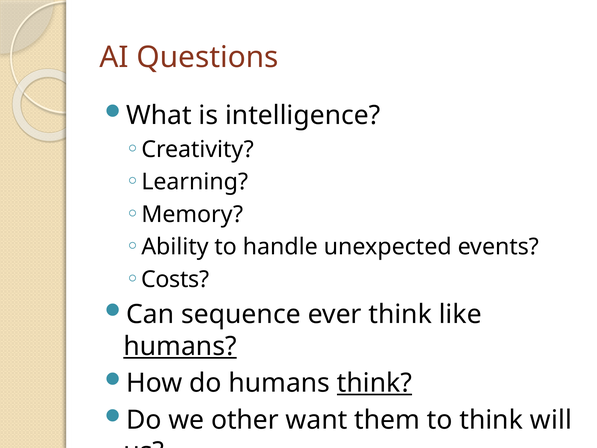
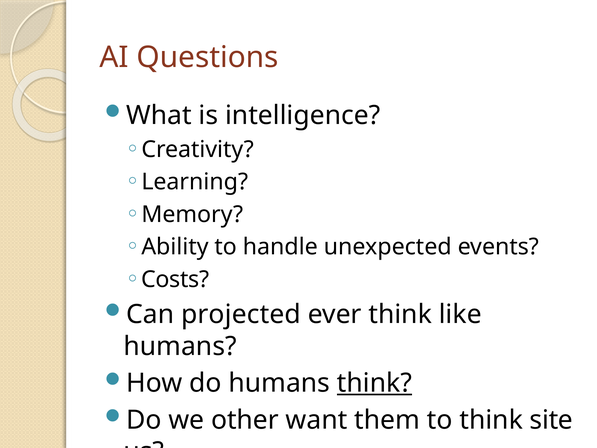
sequence: sequence -> projected
humans at (180, 346) underline: present -> none
will: will -> site
